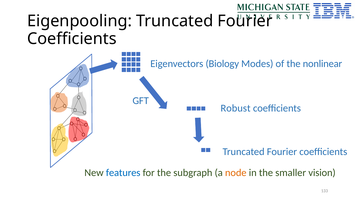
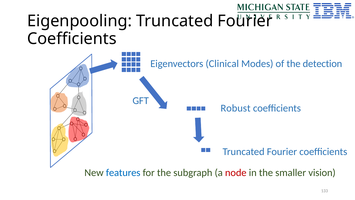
Biology: Biology -> Clinical
nonlinear: nonlinear -> detection
node colour: orange -> red
